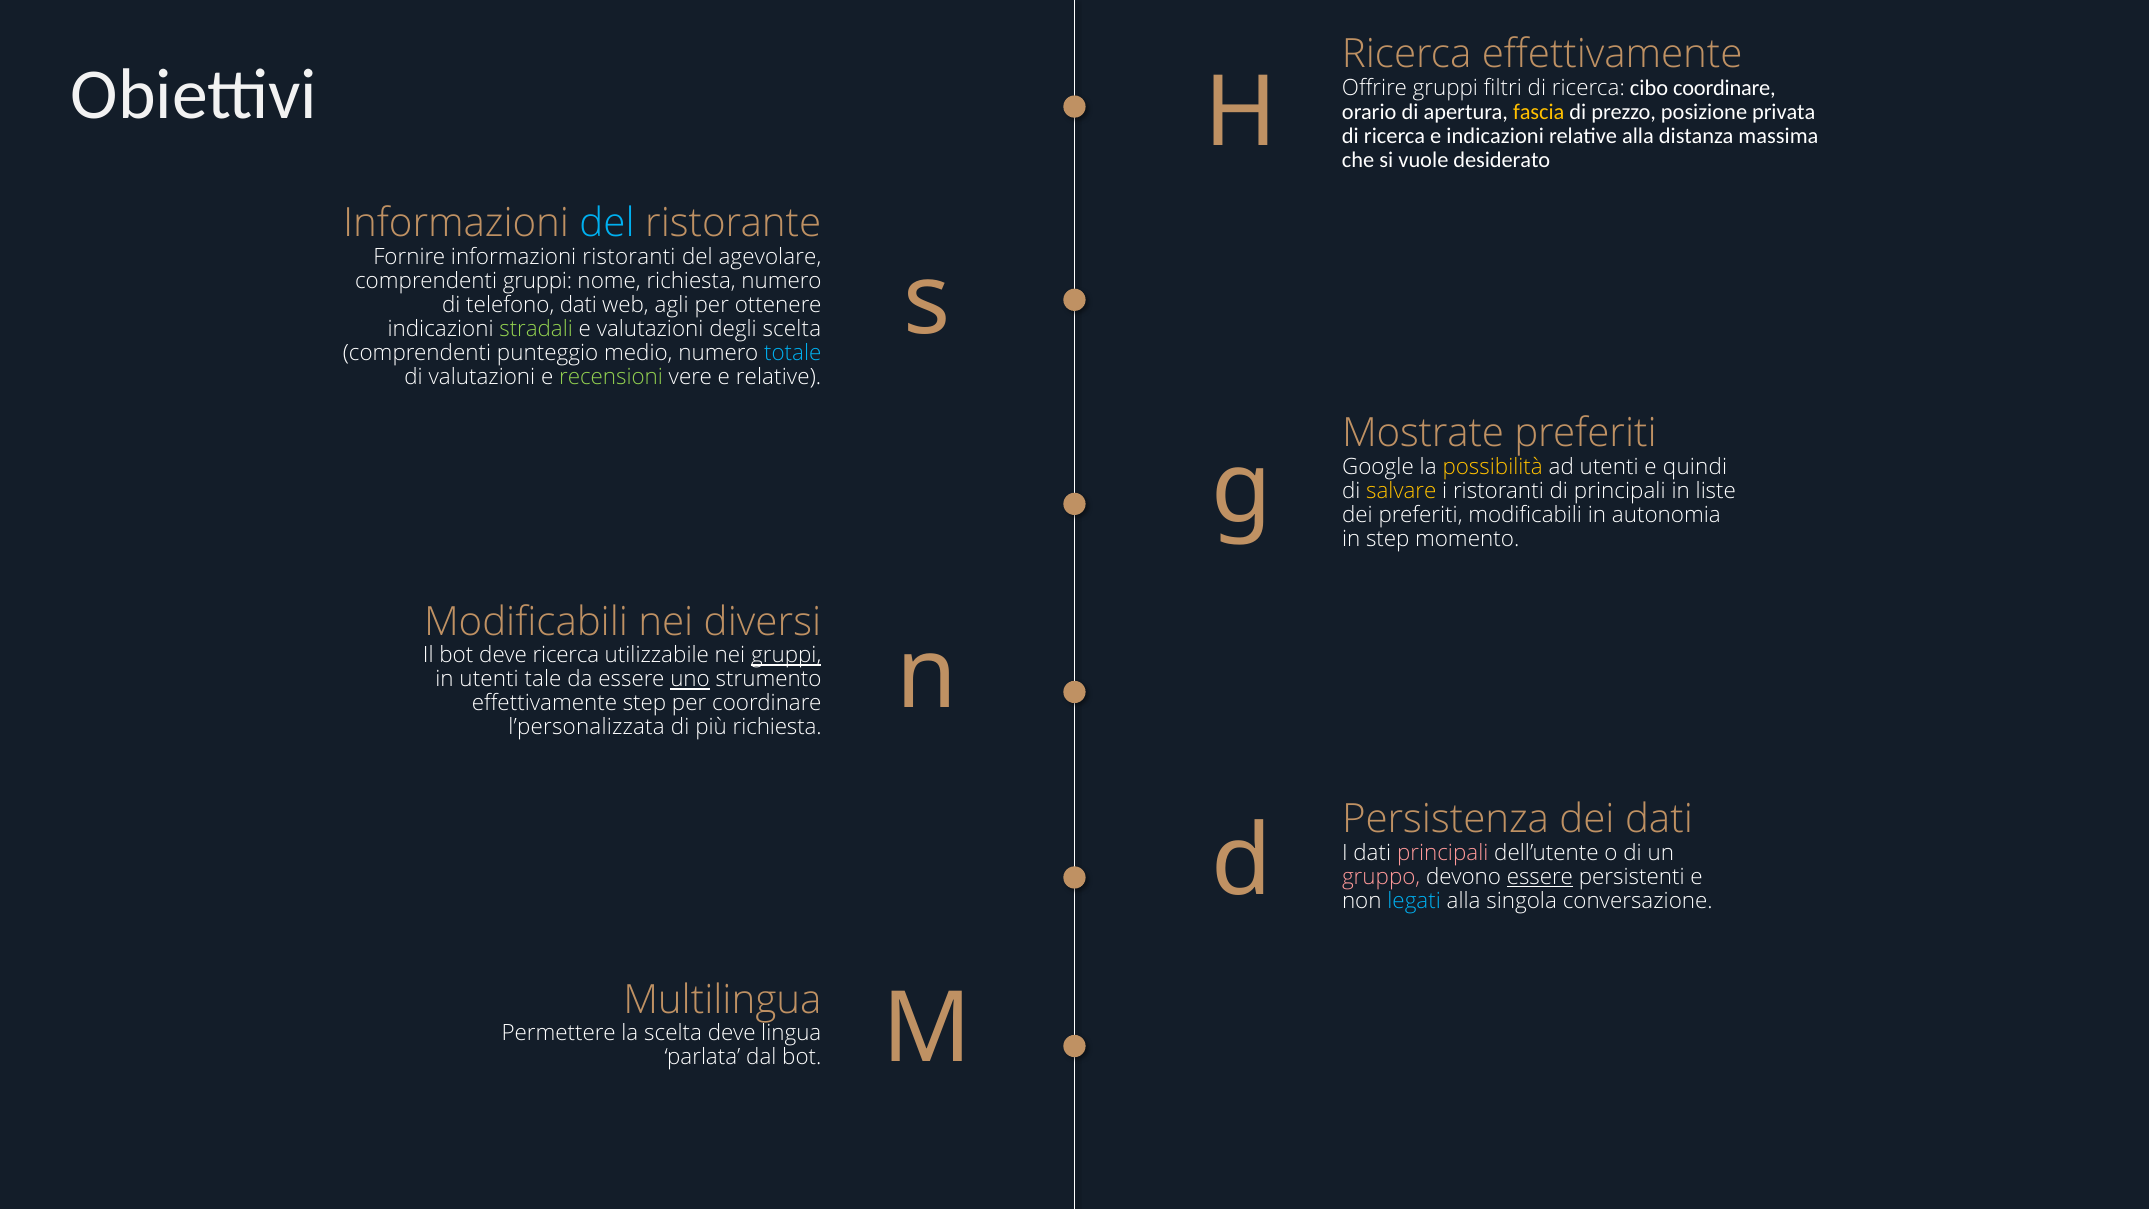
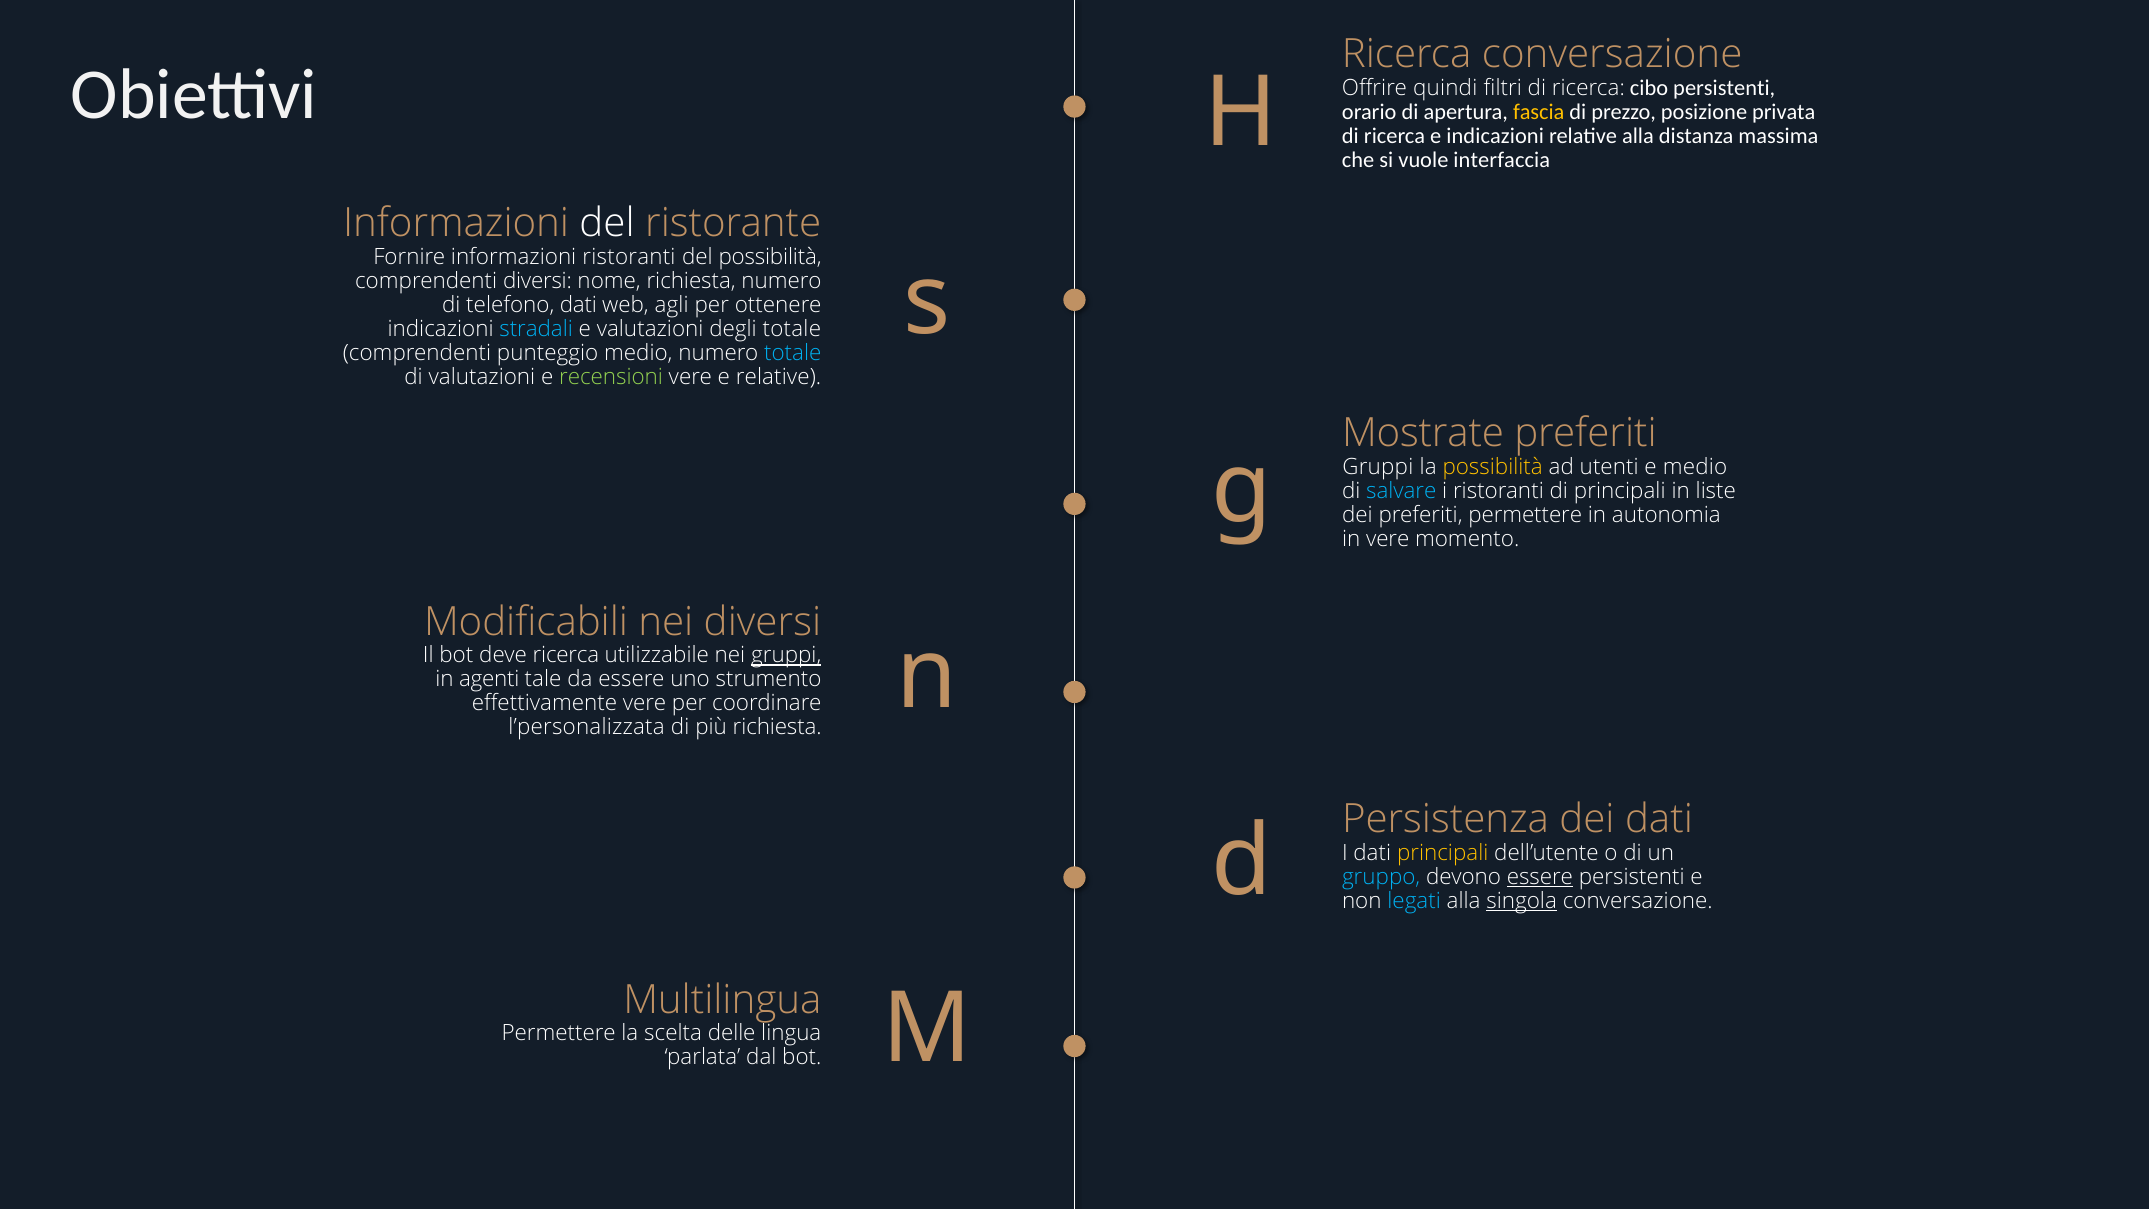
Ricerca effettivamente: effettivamente -> conversazione
Offrire gruppi: gruppi -> quindi
cibo coordinare: coordinare -> persistenti
desiderato: desiderato -> interfaccia
del at (607, 224) colour: light blue -> white
del agevolare: agevolare -> possibilità
comprendenti gruppi: gruppi -> diversi
stradali colour: light green -> light blue
degli scelta: scelta -> totale
Google at (1378, 467): Google -> Gruppi
e quindi: quindi -> medio
salvare colour: yellow -> light blue
preferiti modificabili: modificabili -> permettere
in step: step -> vere
in utenti: utenti -> agenti
uno underline: present -> none
effettivamente step: step -> vere
principali at (1443, 853) colour: pink -> yellow
gruppo colour: pink -> light blue
singola underline: none -> present
scelta deve: deve -> delle
